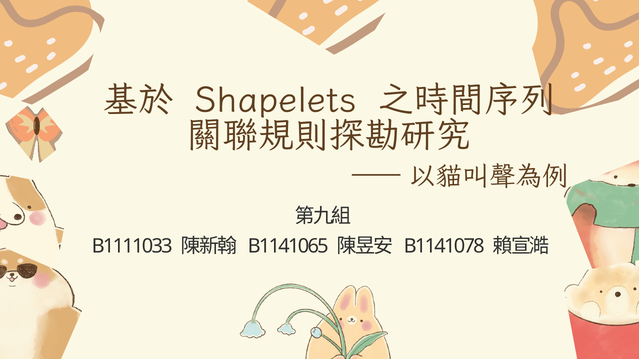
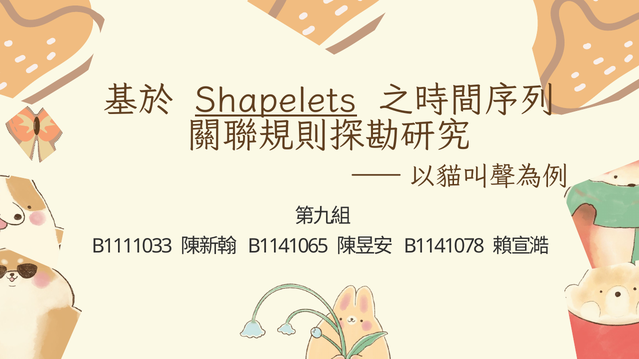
Shapelets underline: none -> present
